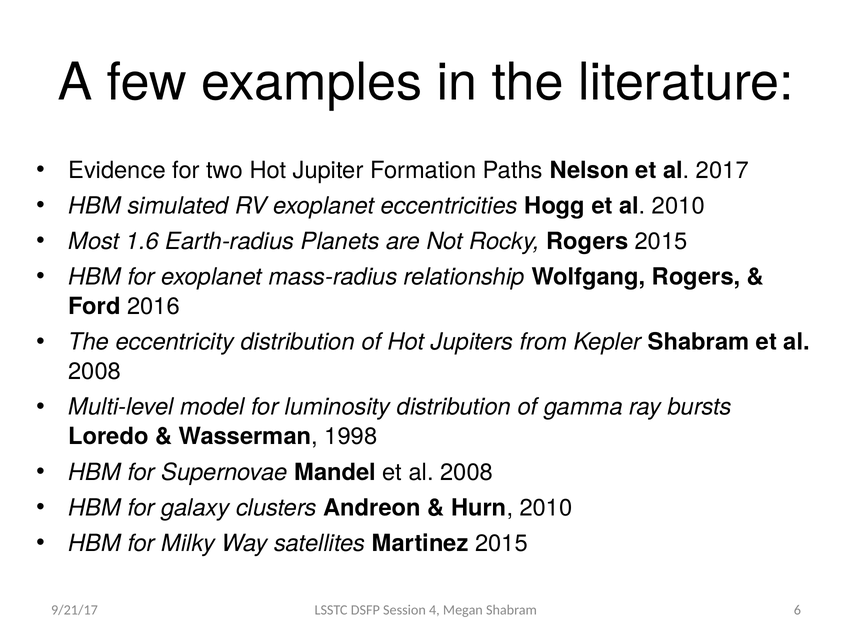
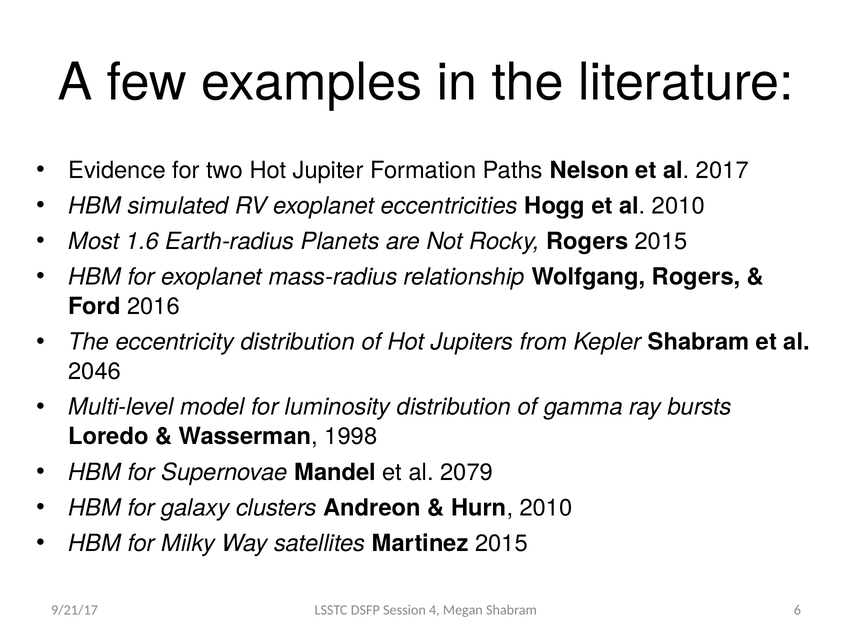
2008 at (95, 372): 2008 -> 2046
Mandel et al 2008: 2008 -> 2079
